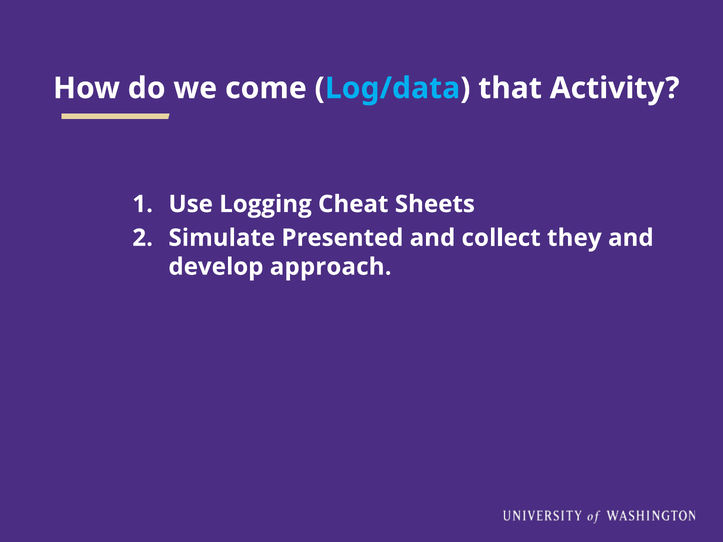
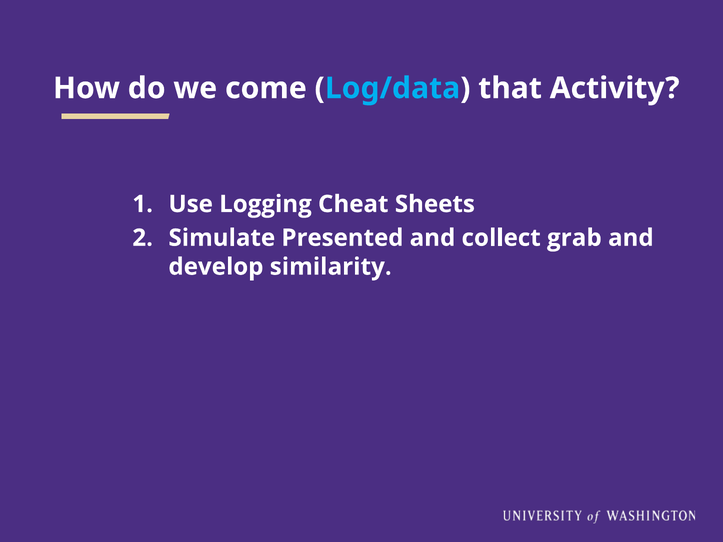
they: they -> grab
approach: approach -> similarity
